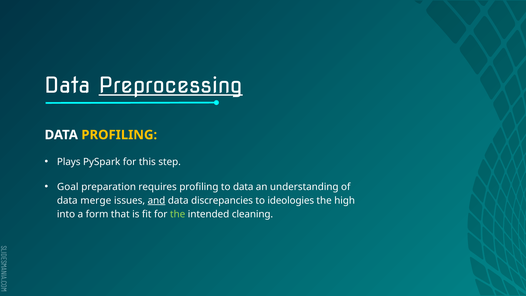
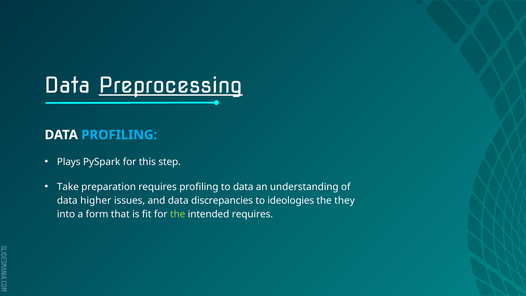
PROFILING at (119, 135) colour: yellow -> light blue
Goal: Goal -> Take
merge: merge -> higher
and underline: present -> none
high: high -> they
intended cleaning: cleaning -> requires
